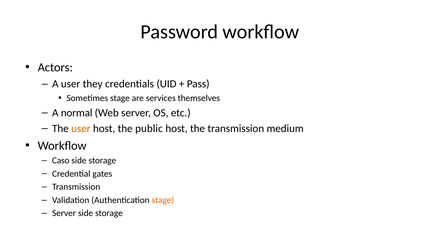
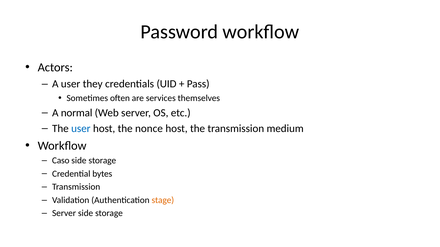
Sometimes stage: stage -> often
user at (81, 129) colour: orange -> blue
public: public -> nonce
gates: gates -> bytes
